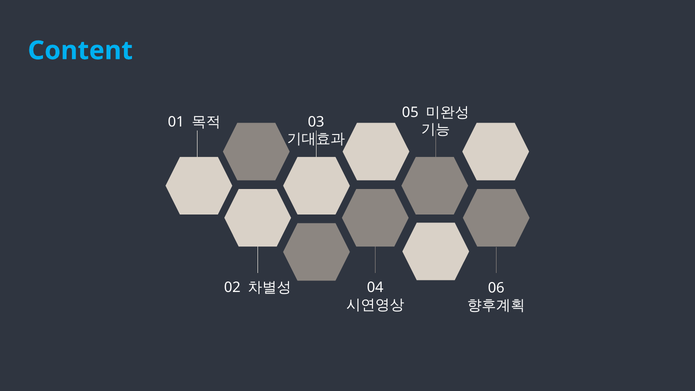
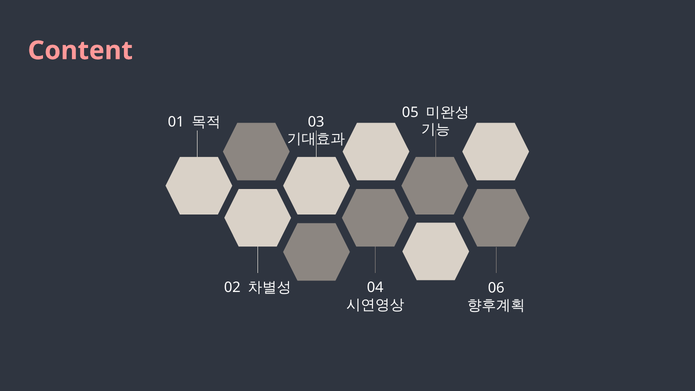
Content colour: light blue -> pink
